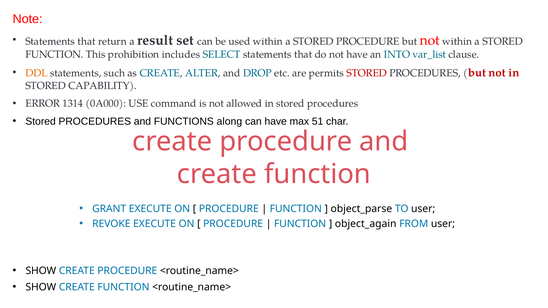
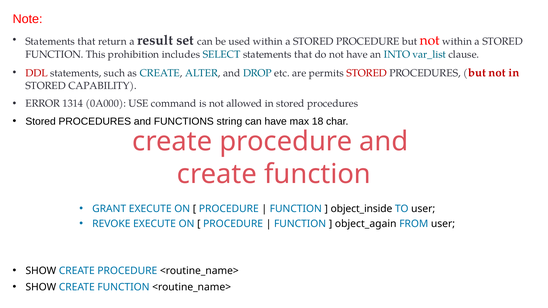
DDL colour: orange -> red
along: along -> string
51: 51 -> 18
object_parse: object_parse -> object_inside
